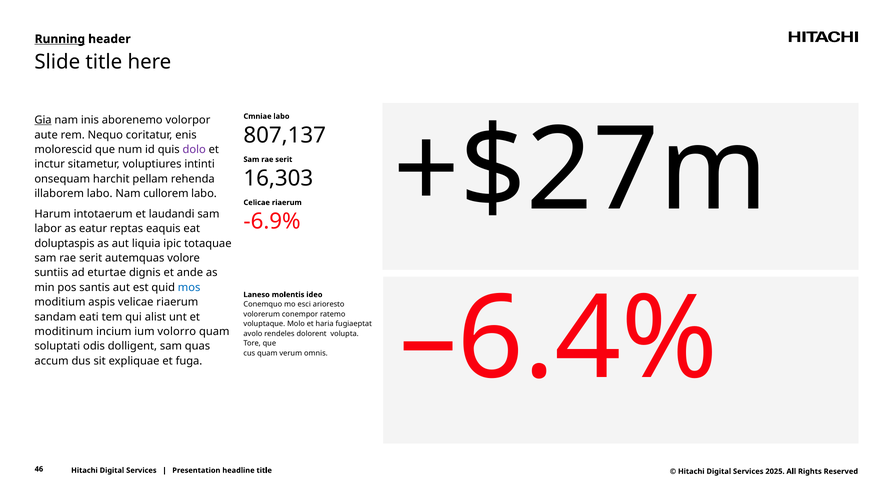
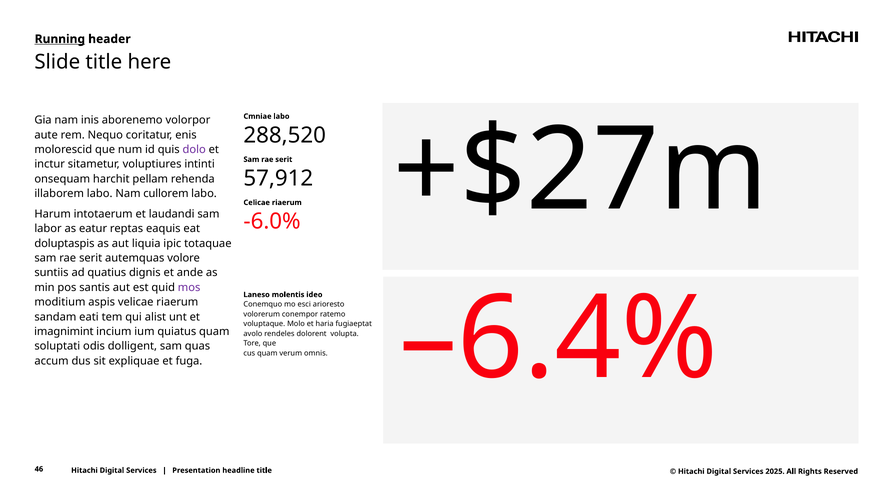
Gia underline: present -> none
807,137: 807,137 -> 288,520
16,303: 16,303 -> 57,912
-6.9%: -6.9% -> -6.0%
eturtae: eturtae -> quatius
mos colour: blue -> purple
moditinum: moditinum -> imagnimint
volorro: volorro -> quiatus
